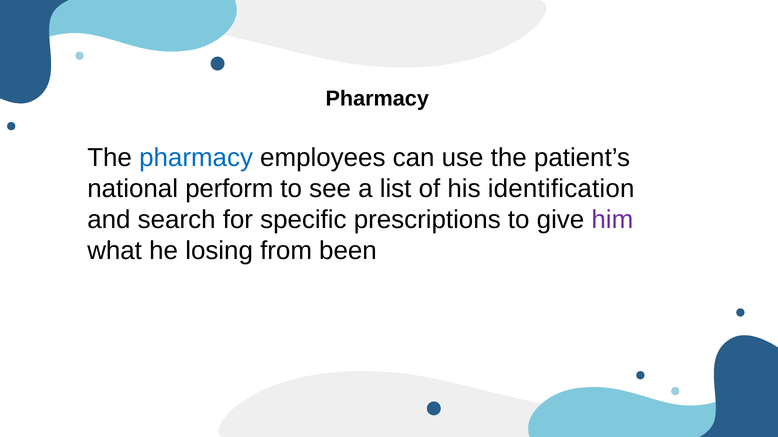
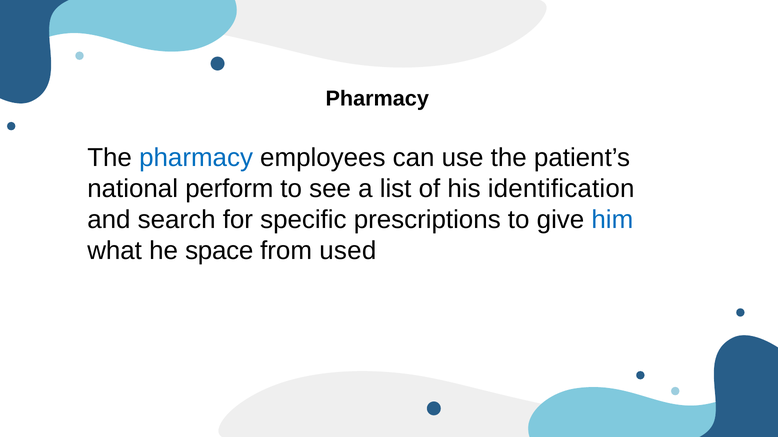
him colour: purple -> blue
losing: losing -> space
been: been -> used
